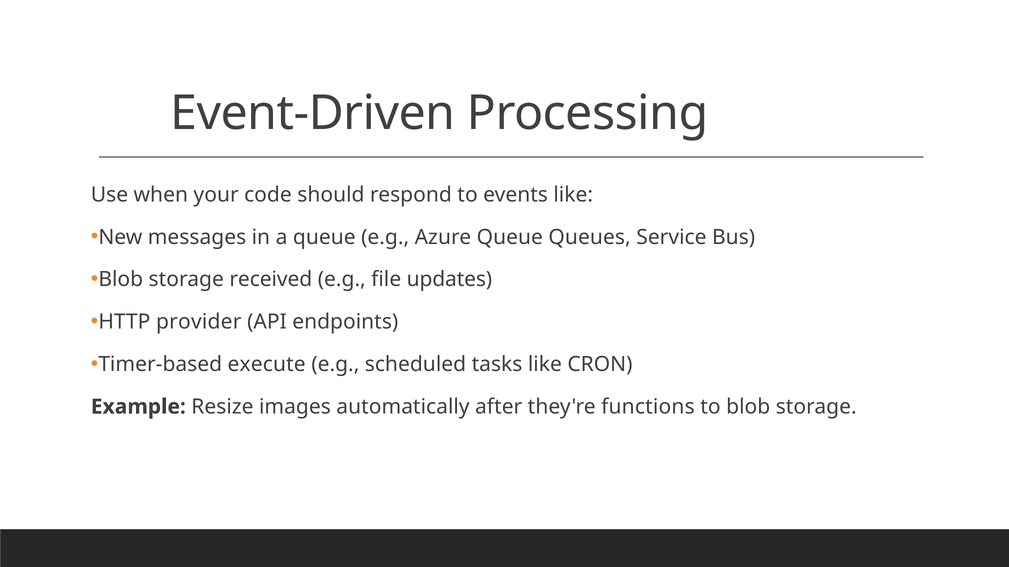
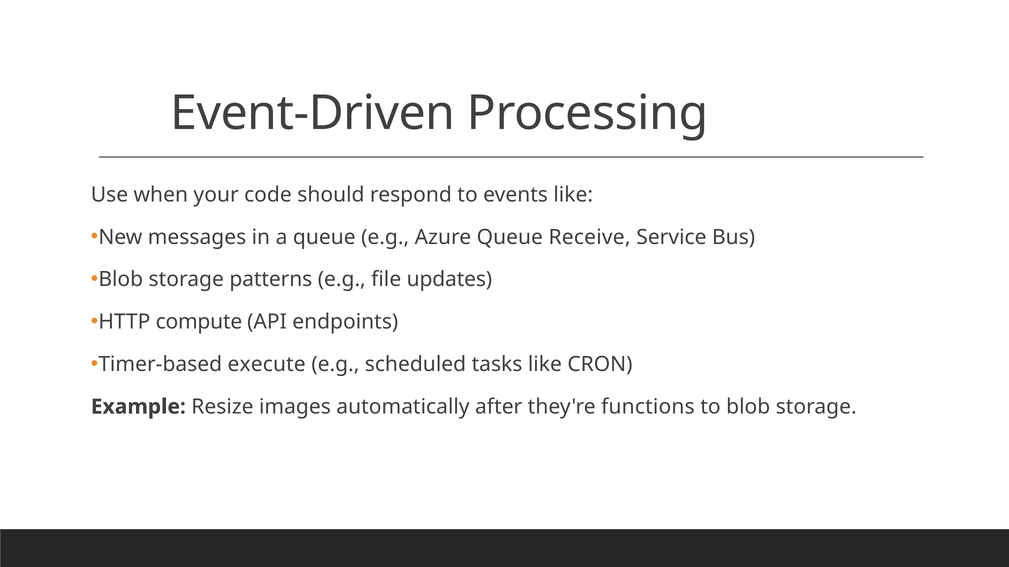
Queues: Queues -> Receive
received: received -> patterns
provider: provider -> compute
